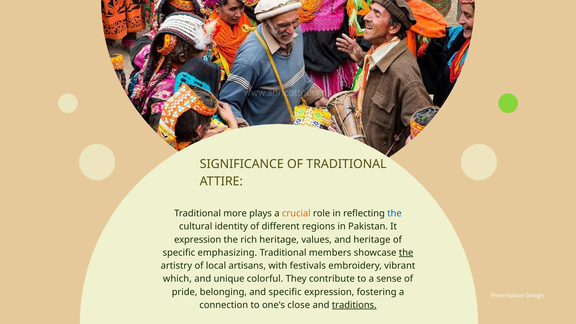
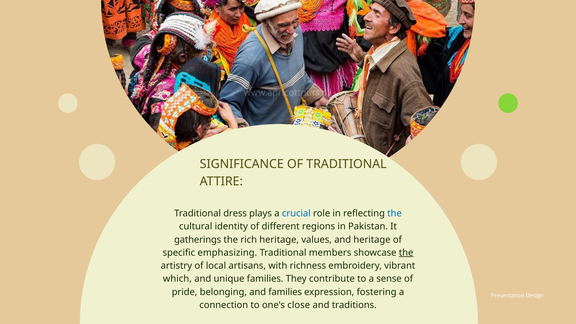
more: more -> dress
crucial colour: orange -> blue
expression at (198, 240): expression -> gatherings
festivals: festivals -> richness
unique colorful: colorful -> families
and specific: specific -> families
traditions underline: present -> none
